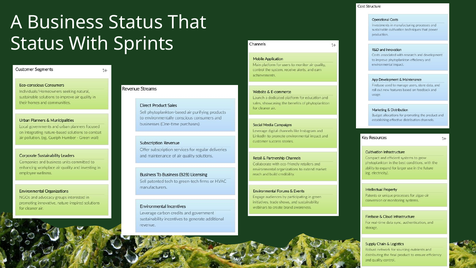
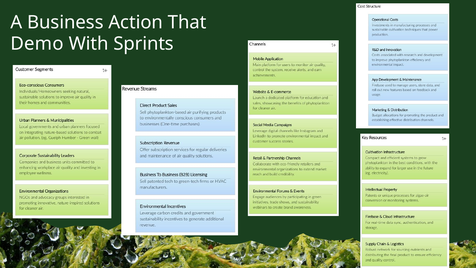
Business Status: Status -> Action
Status at (37, 44): Status -> Demo
